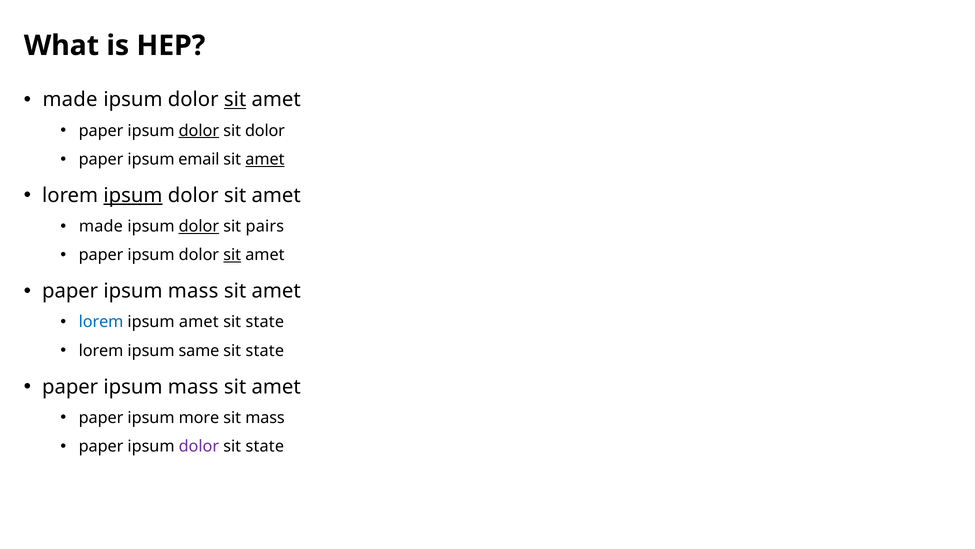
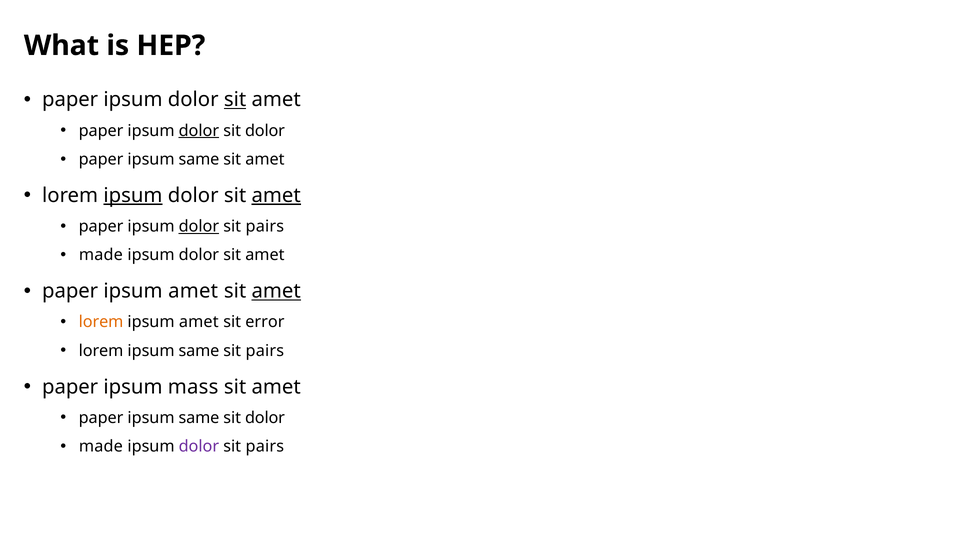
made at (70, 100): made -> paper
email at (199, 159): email -> same
amet at (265, 159) underline: present -> none
amet at (276, 195) underline: none -> present
made at (101, 226): made -> paper
paper at (101, 255): paper -> made
sit at (232, 255) underline: present -> none
mass at (193, 291): mass -> amet
amet at (276, 291) underline: none -> present
lorem at (101, 322) colour: blue -> orange
state at (265, 322): state -> error
state at (265, 350): state -> pairs
more at (199, 417): more -> same
mass at (265, 417): mass -> dolor
paper at (101, 446): paper -> made
state at (265, 446): state -> pairs
